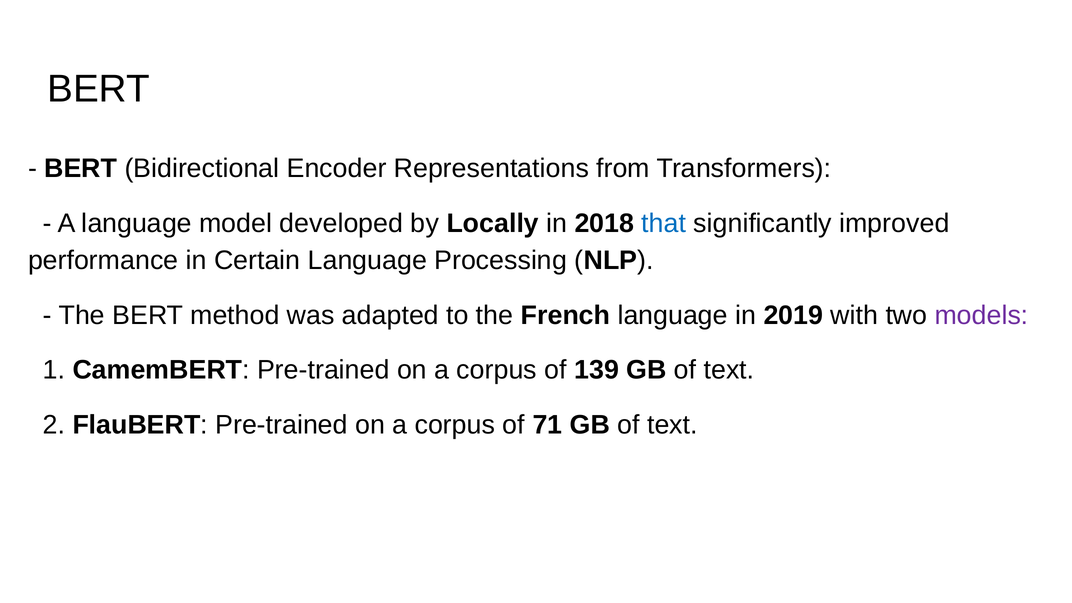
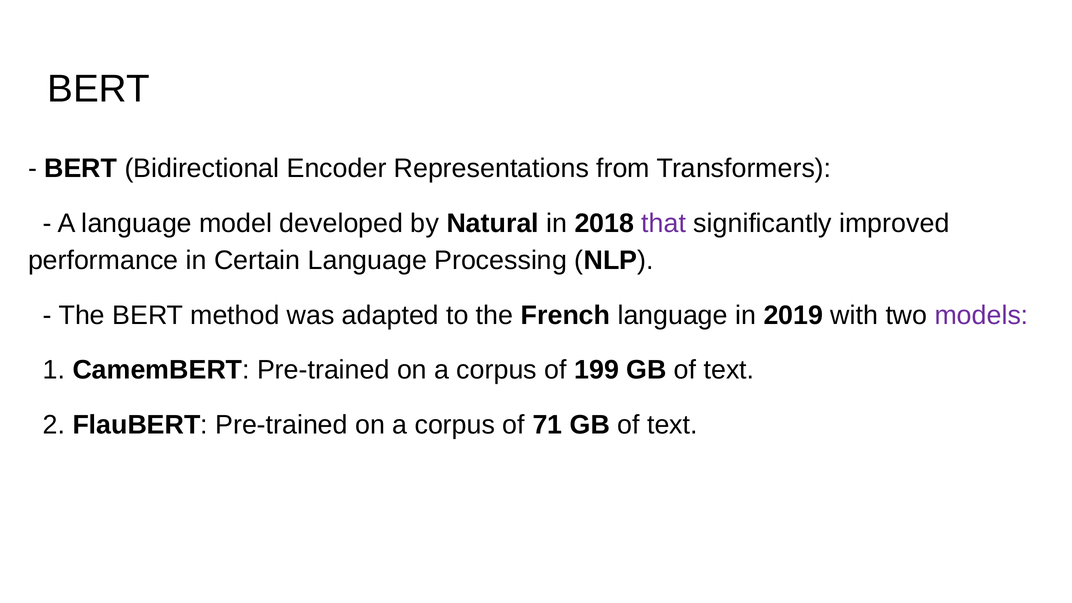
Locally: Locally -> Natural
that colour: blue -> purple
139: 139 -> 199
